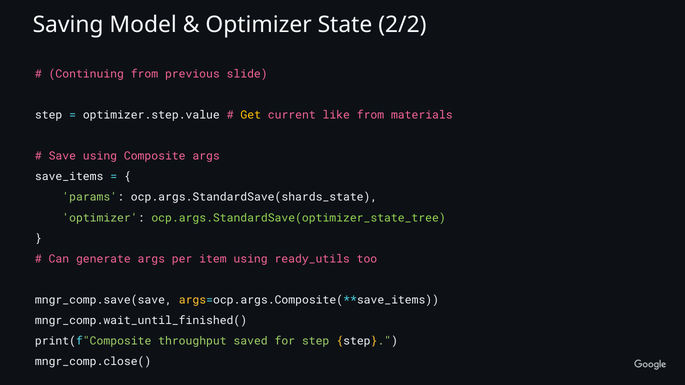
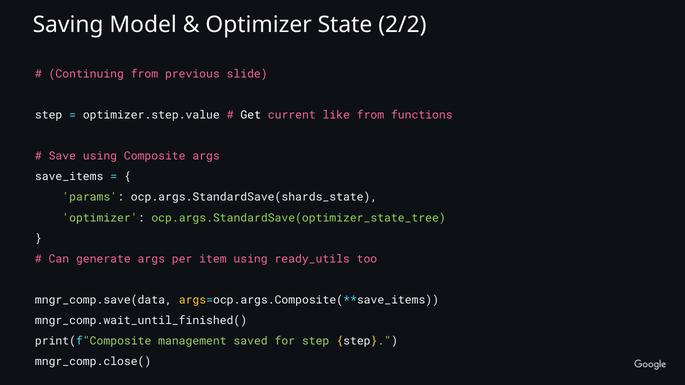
Get colour: yellow -> white
materials: materials -> functions
mngr_comp.save(save: mngr_comp.save(save -> mngr_comp.save(data
throughput: throughput -> management
